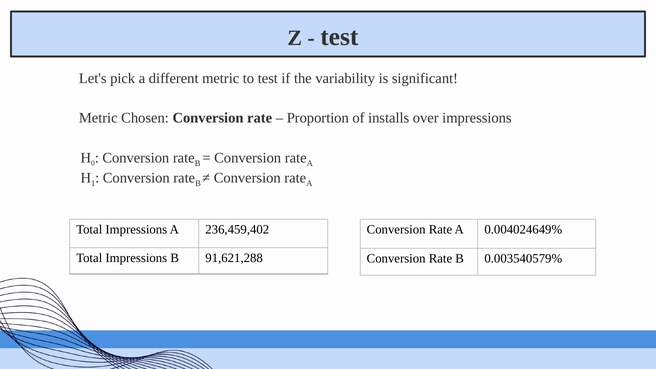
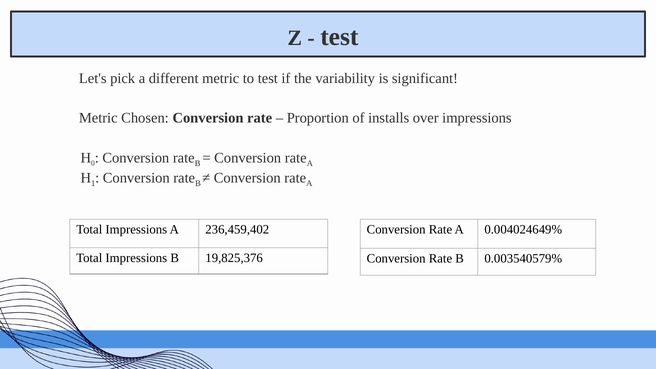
91,621,288: 91,621,288 -> 19,825,376
